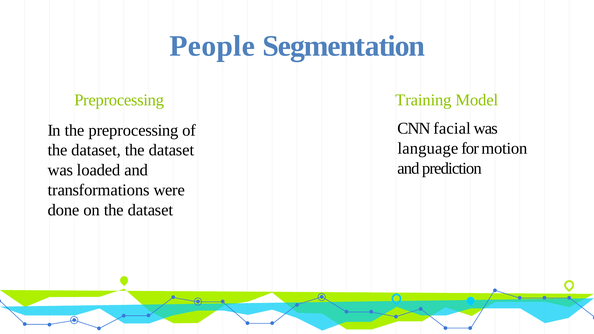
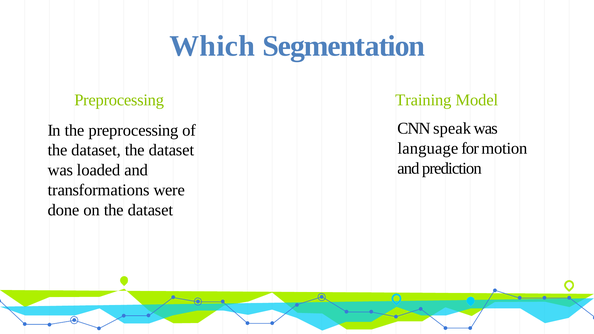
People: People -> Which
facial: facial -> speak
